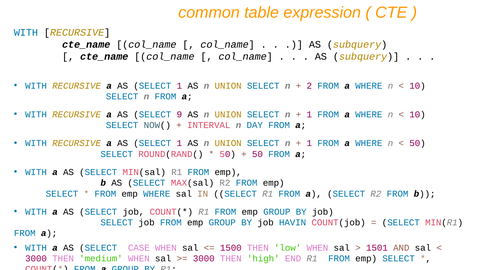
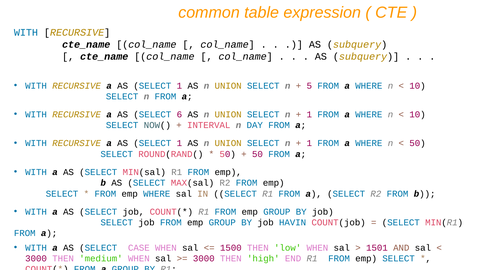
2: 2 -> 5
9: 9 -> 6
